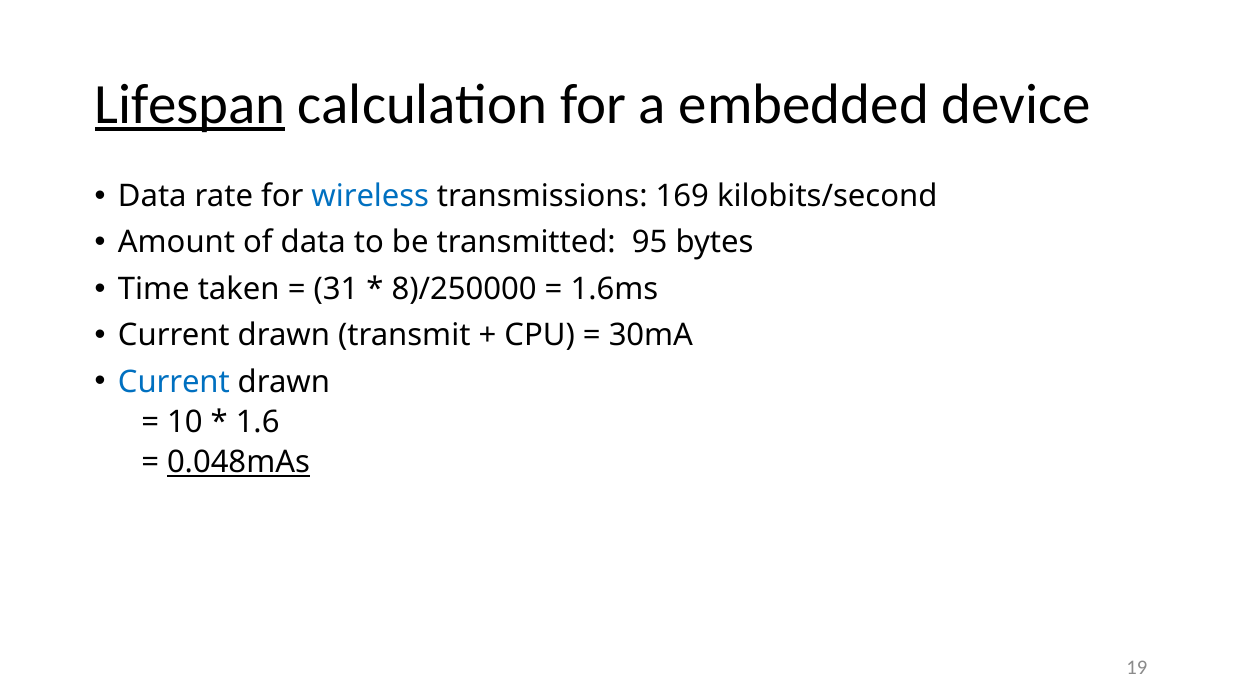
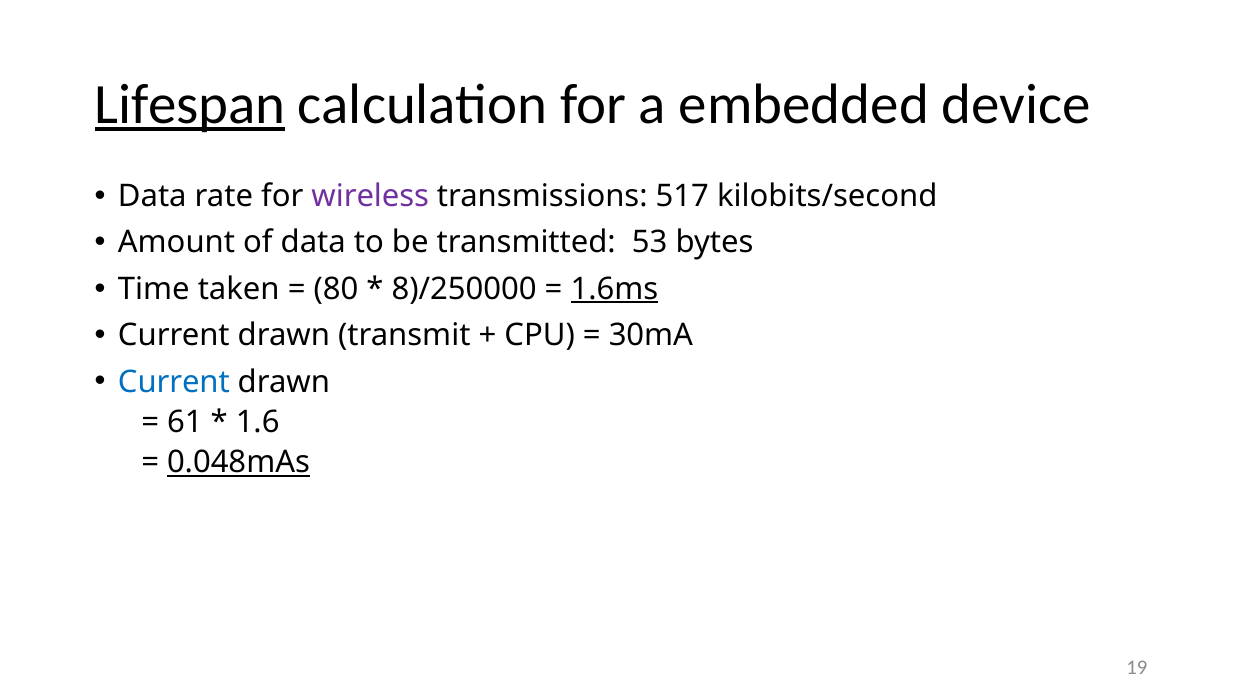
wireless colour: blue -> purple
169: 169 -> 517
95: 95 -> 53
31: 31 -> 80
1.6ms underline: none -> present
10: 10 -> 61
